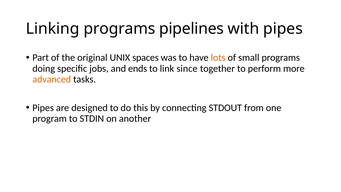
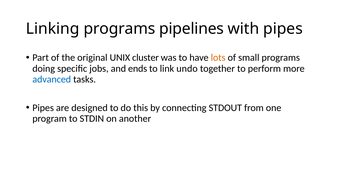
spaces: spaces -> cluster
since: since -> undo
advanced colour: orange -> blue
